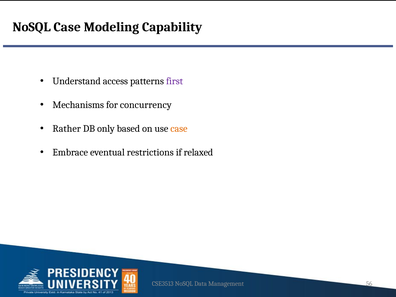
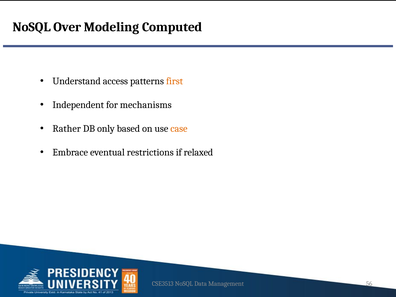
NoSQL Case: Case -> Over
Capability: Capability -> Computed
first colour: purple -> orange
Mechanisms: Mechanisms -> Independent
concurrency: concurrency -> mechanisms
